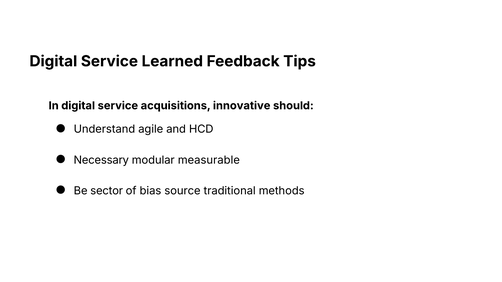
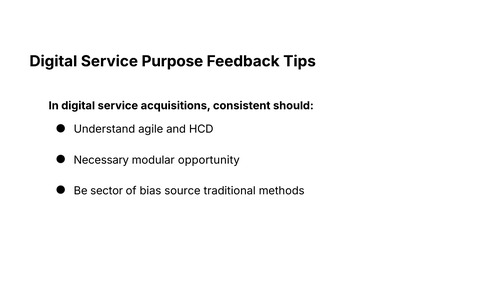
Learned: Learned -> Purpose
innovative: innovative -> consistent
measurable: measurable -> opportunity
